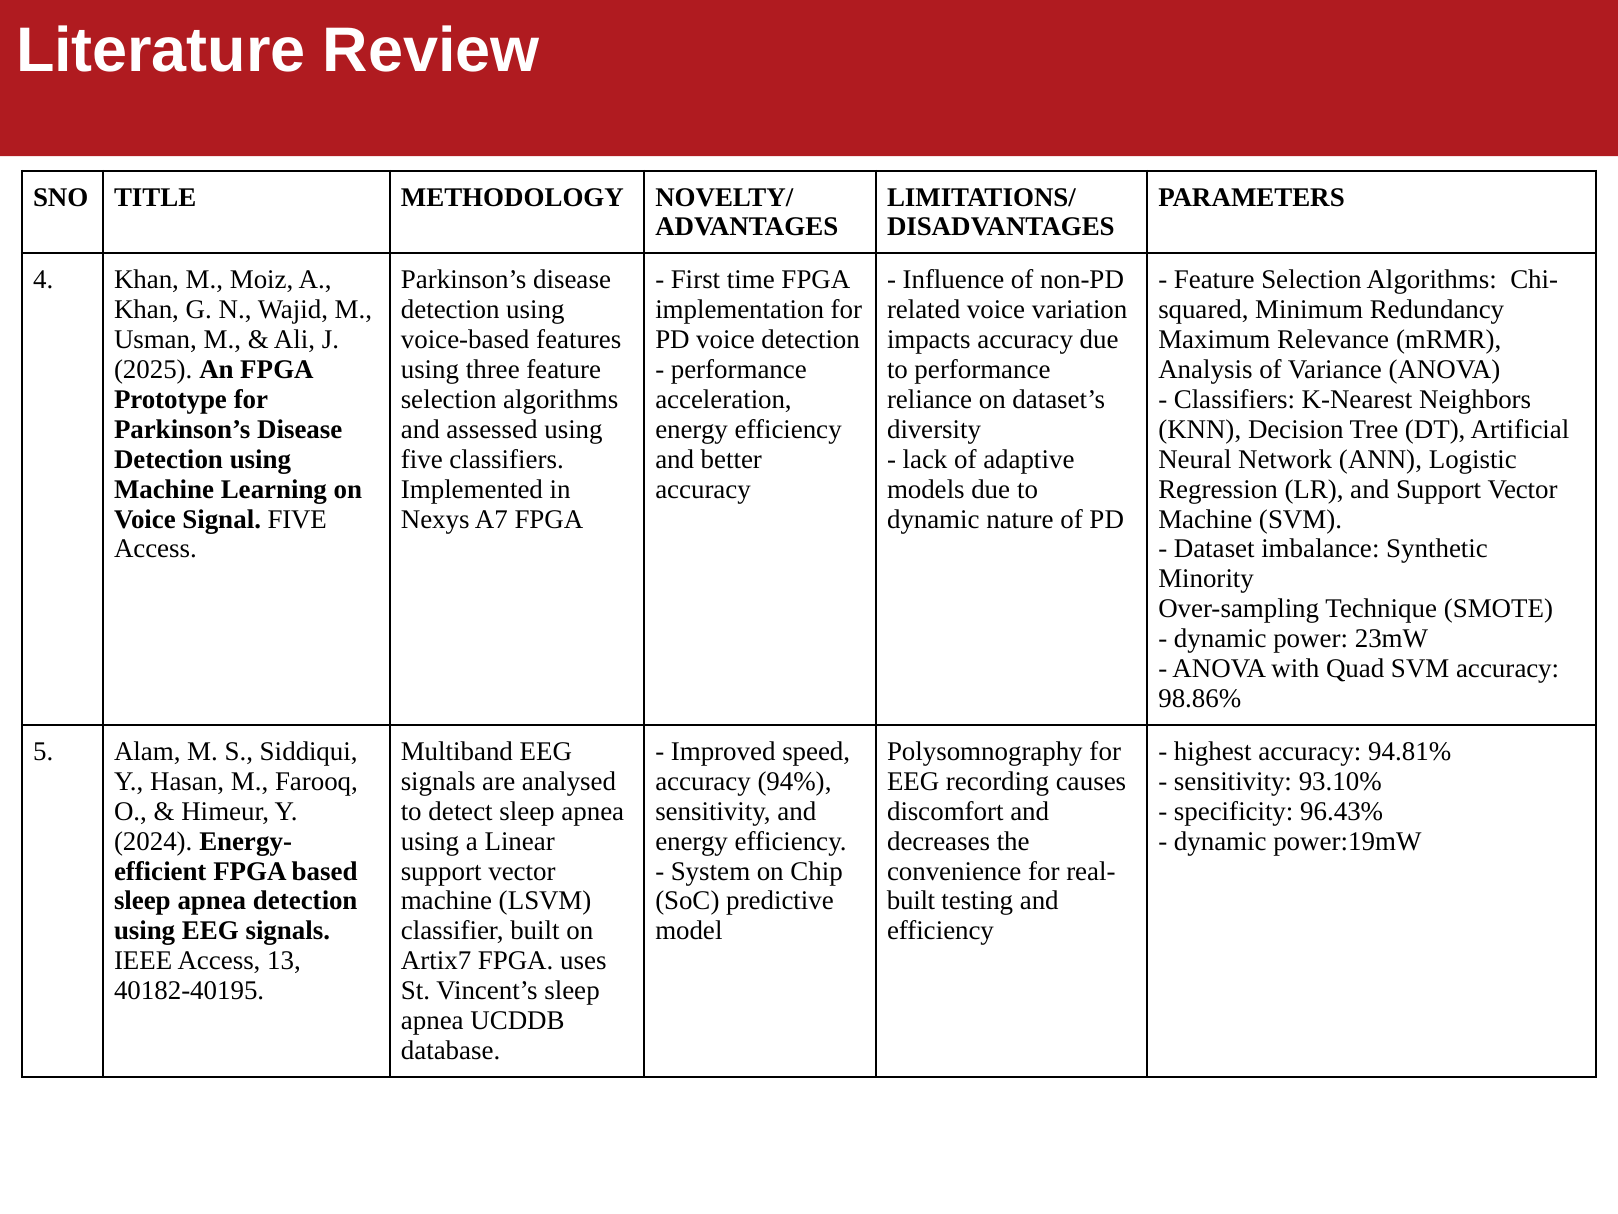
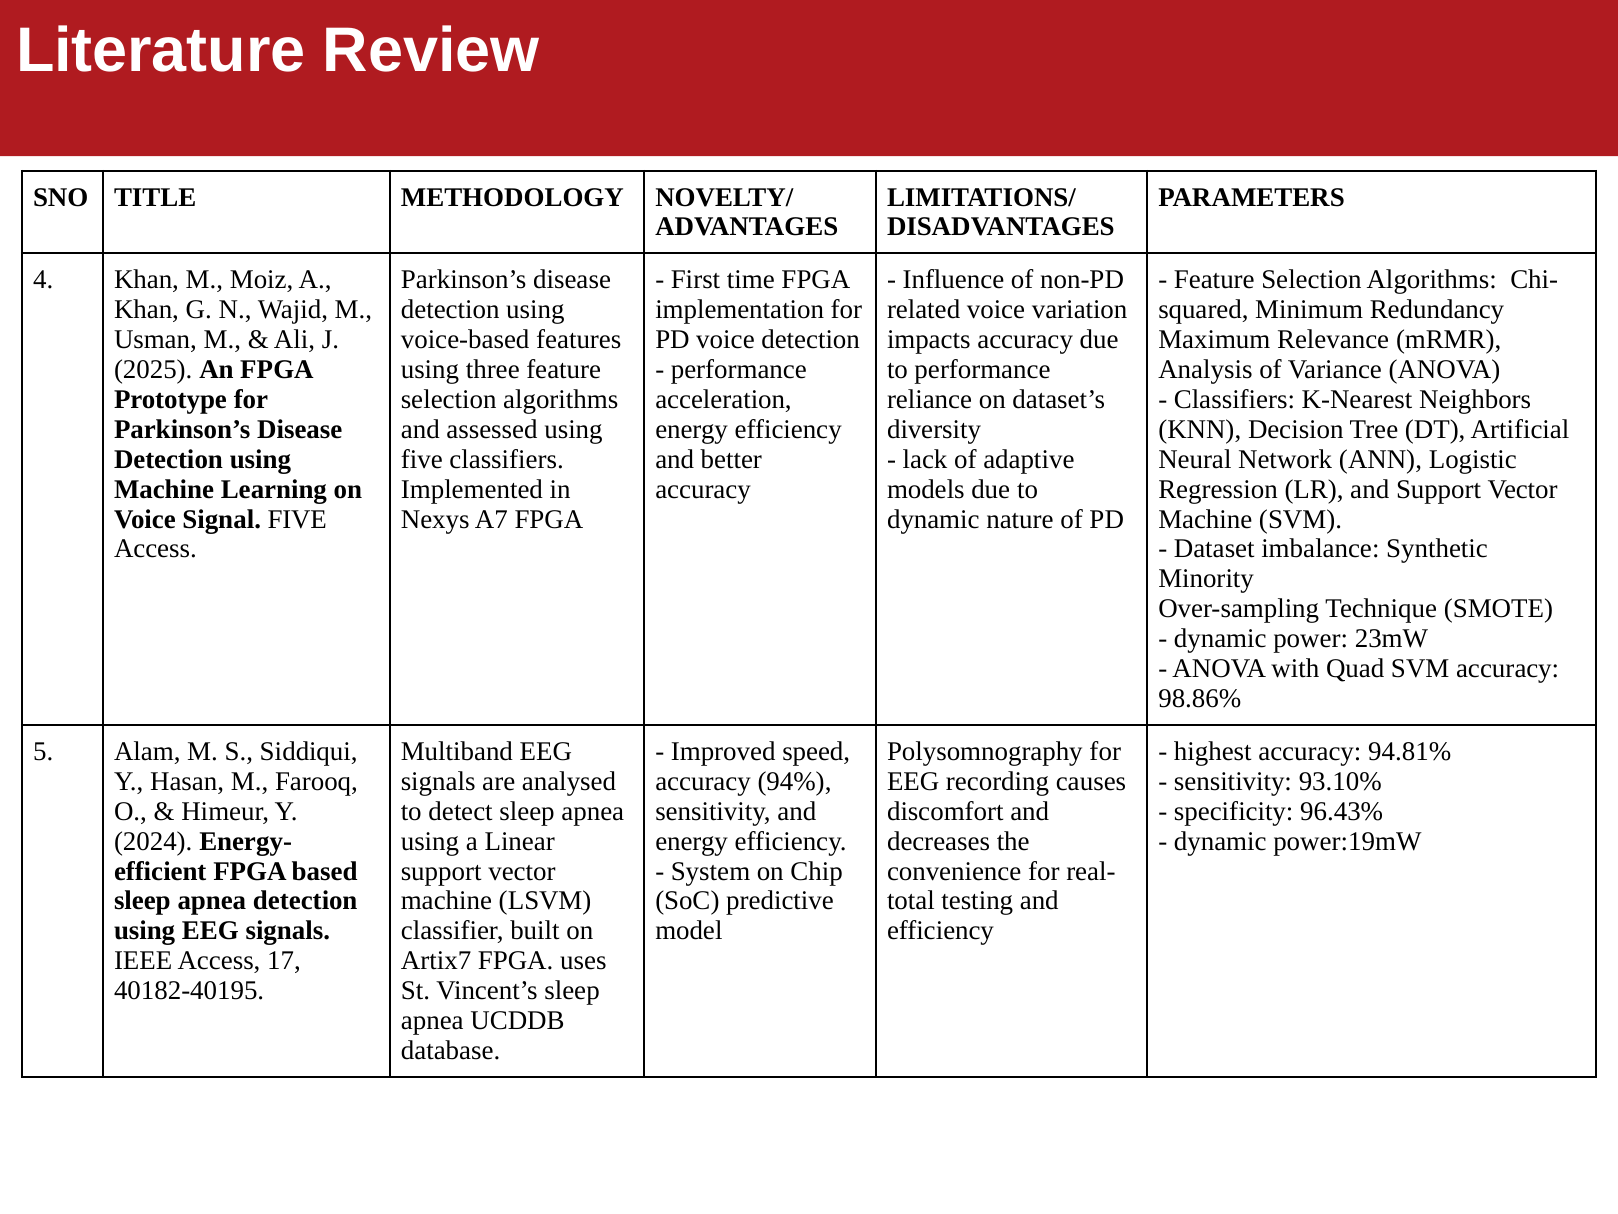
built at (911, 901): built -> total
13: 13 -> 17
